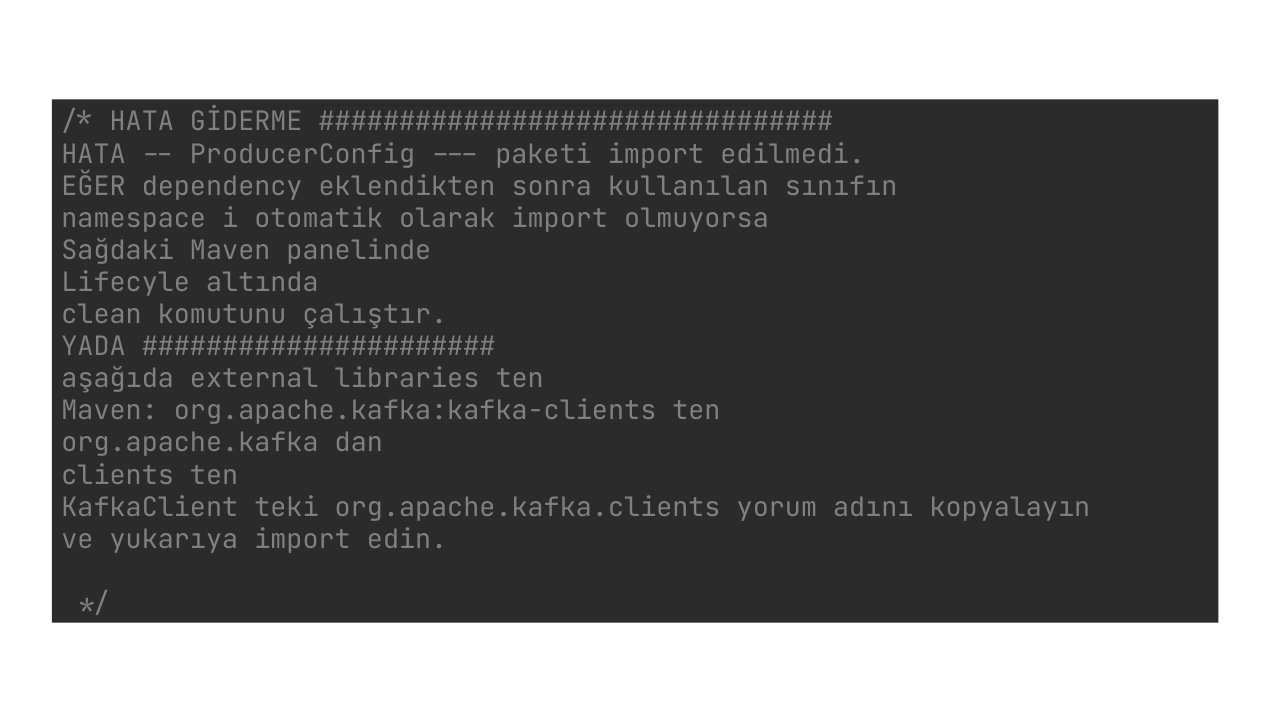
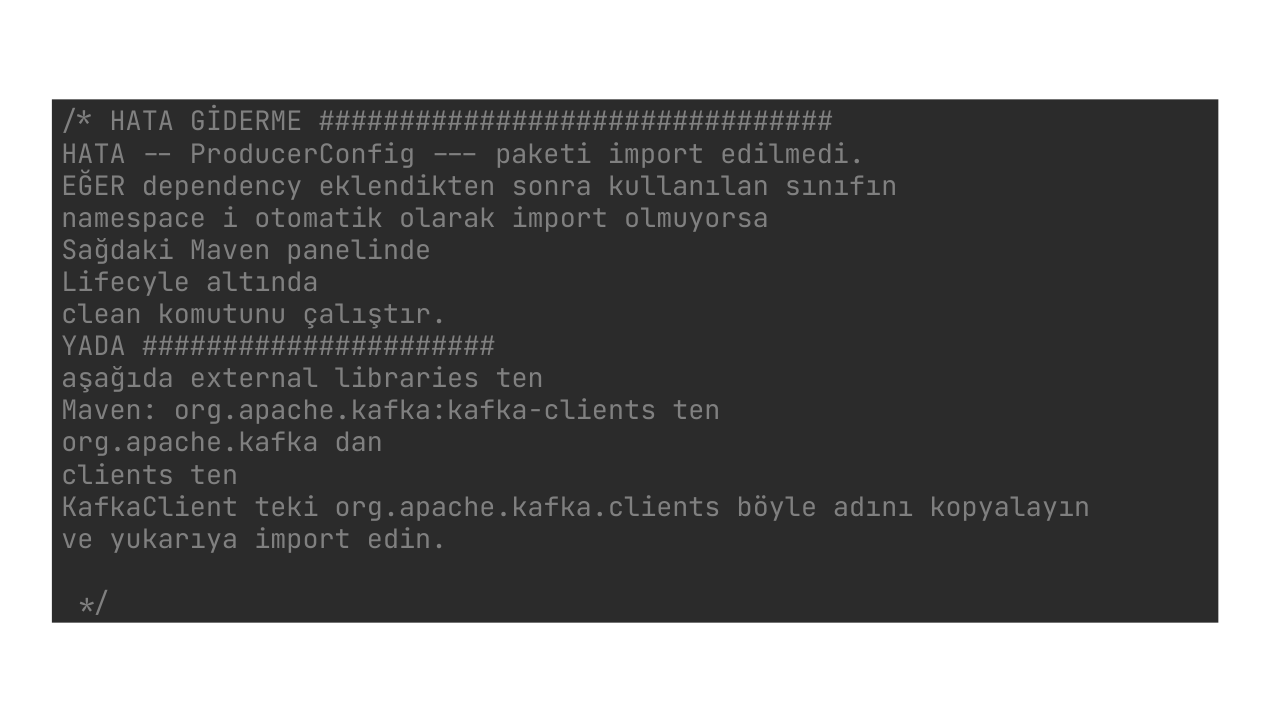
yorum: yorum -> böyle
